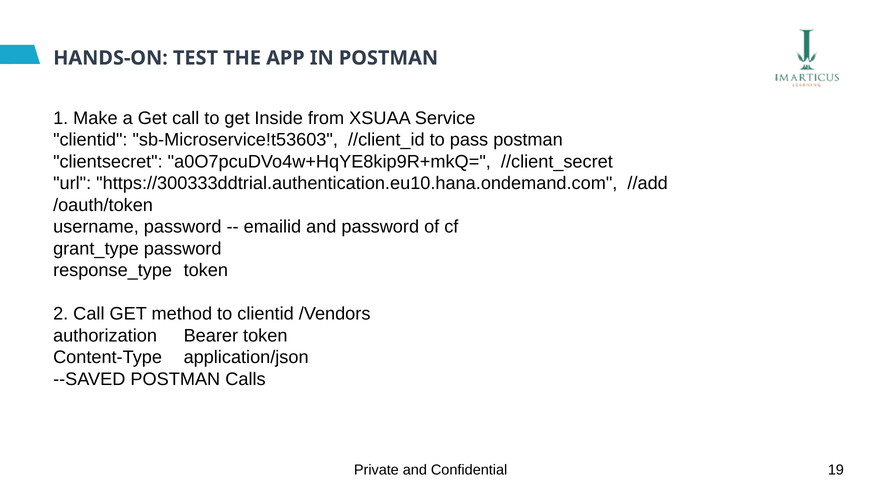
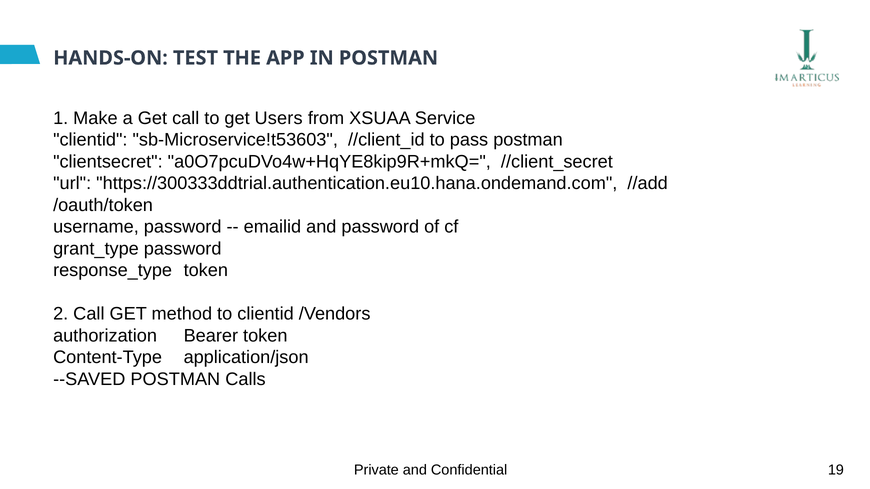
Inside: Inside -> Users
